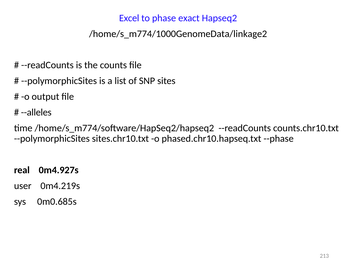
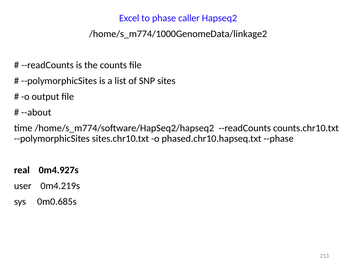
exact: exact -> caller
--alleles: --alleles -> --about
